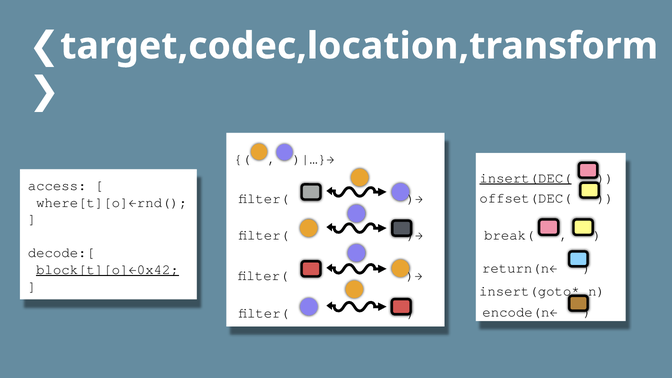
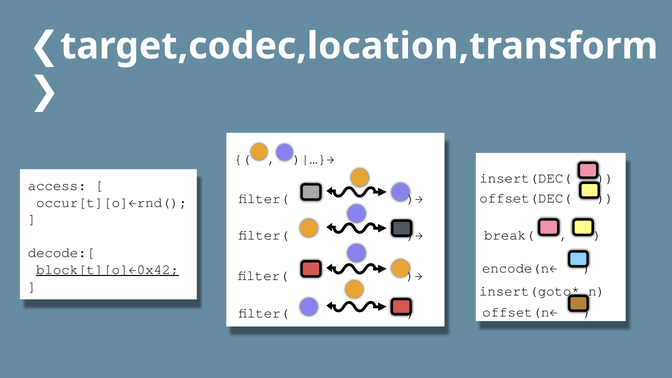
insert(DEC( underline: present -> none
where[t][o]←rnd(: where[t][o]←rnd( -> occur[t][o]←rnd(
return(n←: return(n← -> encode(n←
encode(n←: encode(n← -> offset(n←
